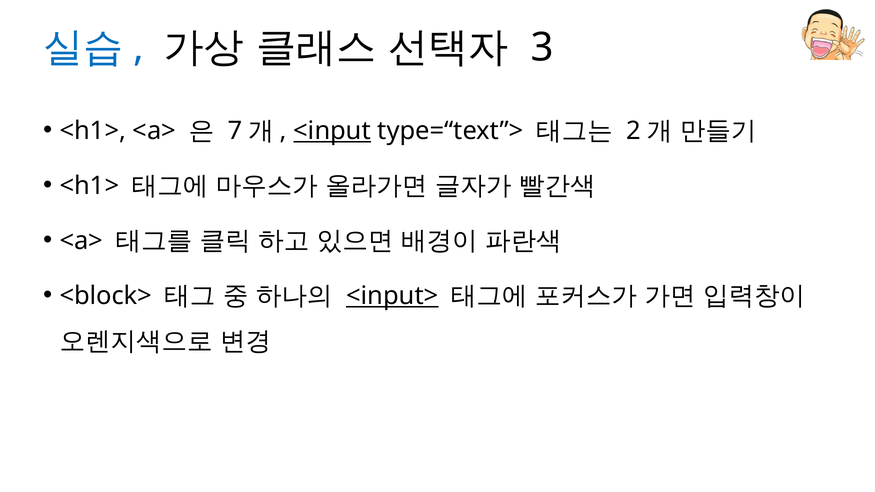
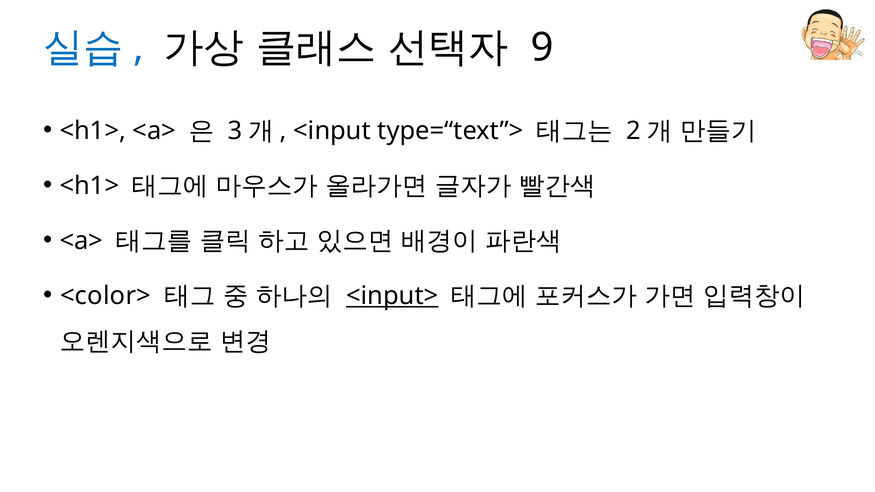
3: 3 -> 9
7: 7 -> 3
<input underline: present -> none
<block>: <block> -> <color>
